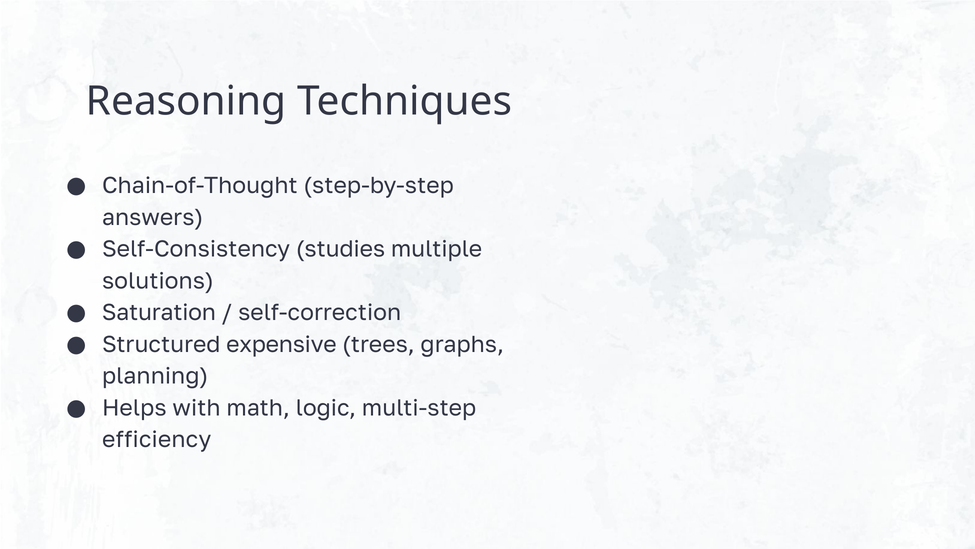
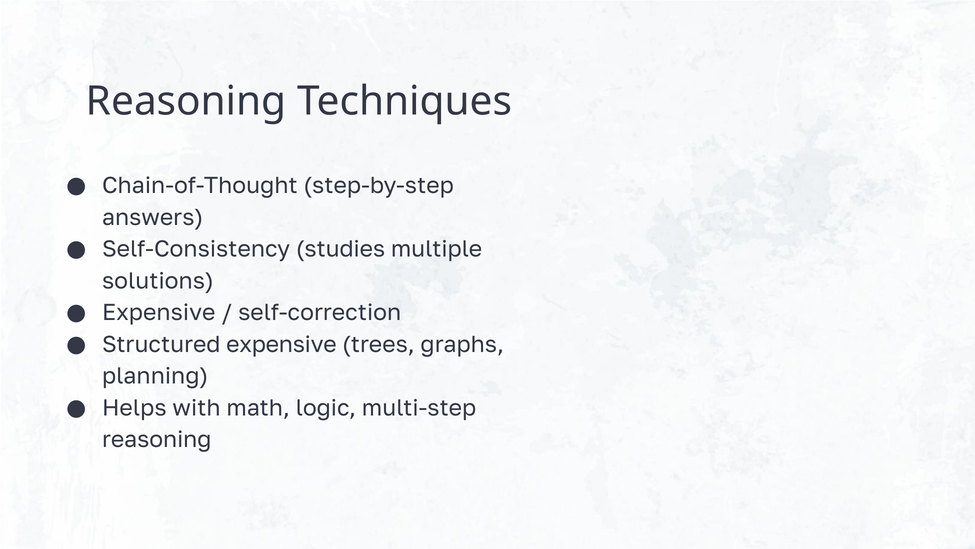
Saturation at (159, 312): Saturation -> Expensive
efficiency at (157, 439): efficiency -> reasoning
